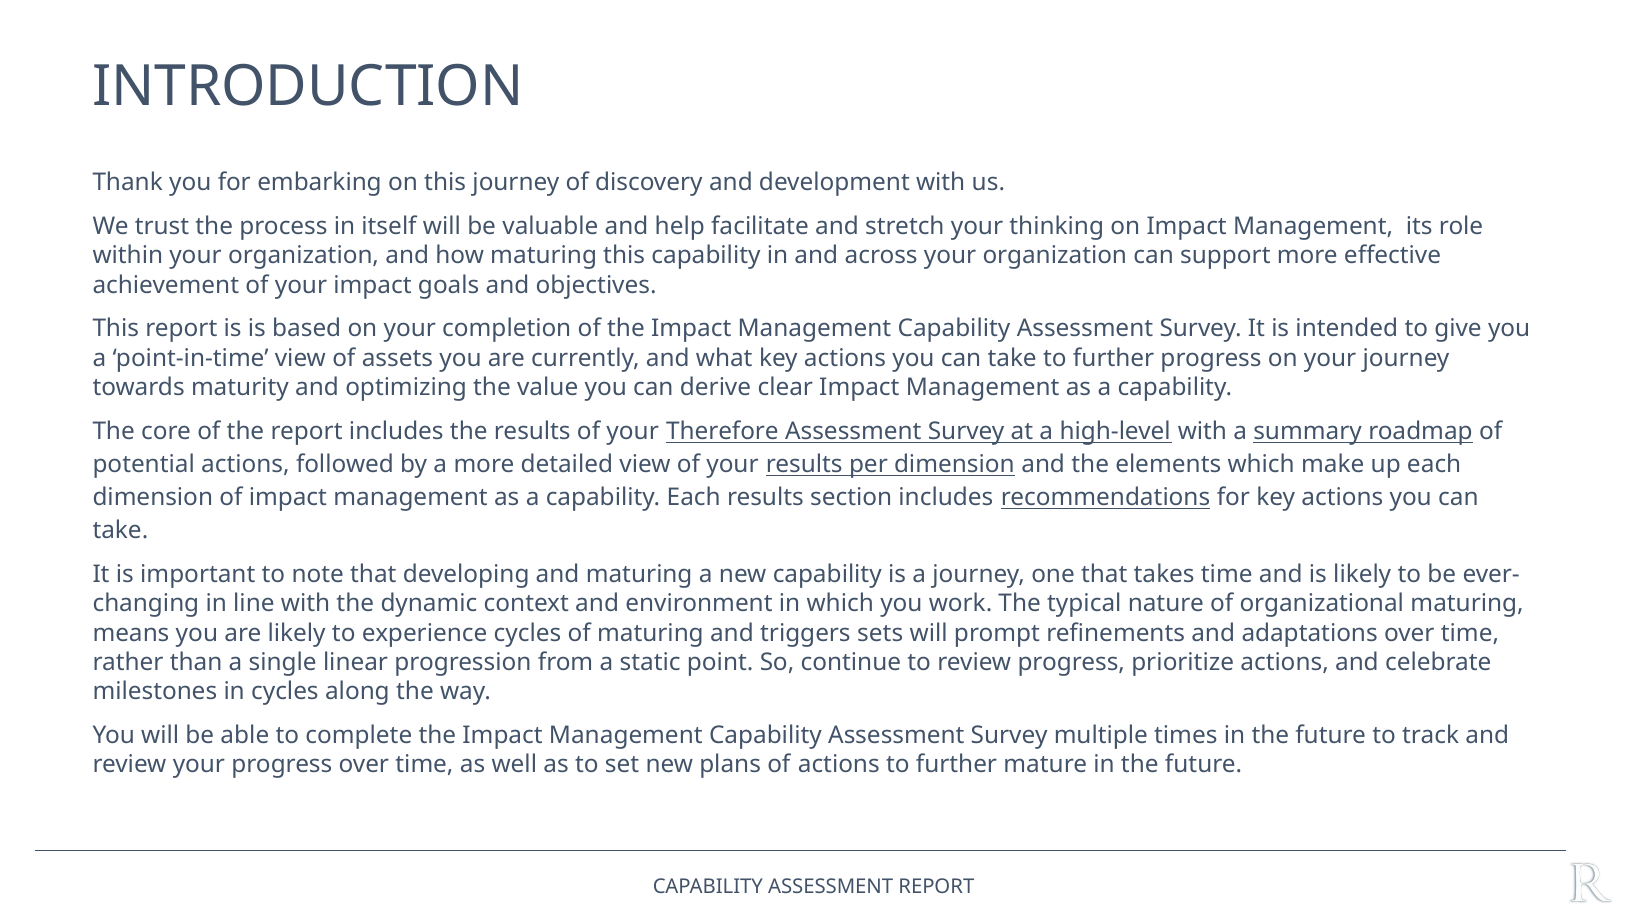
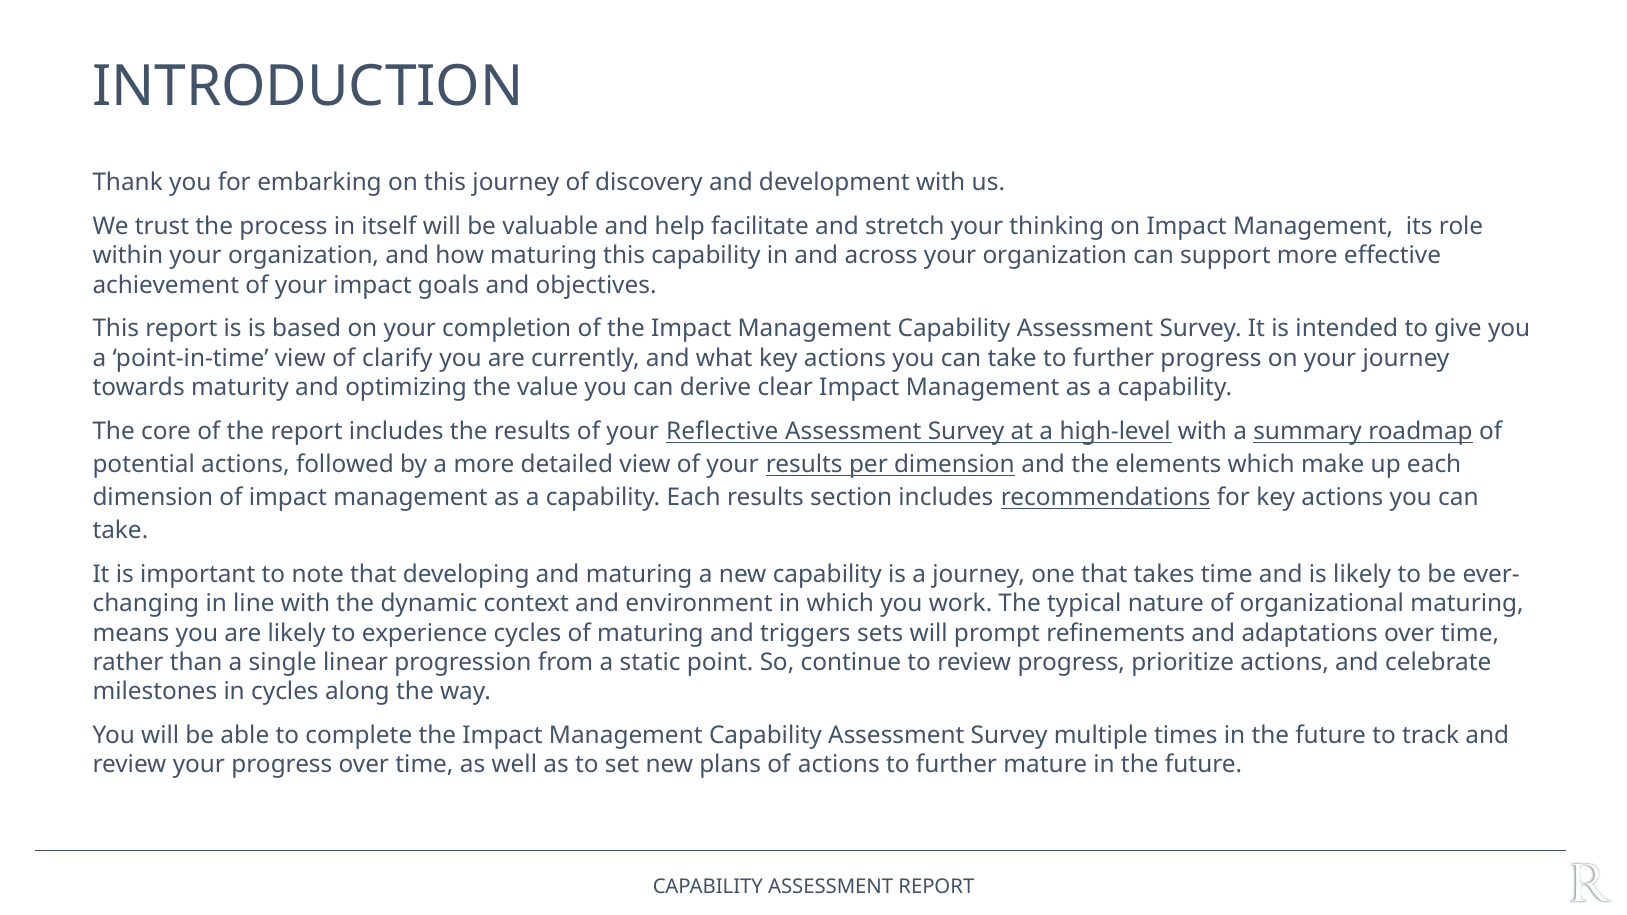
assets: assets -> clarify
Therefore: Therefore -> Reflective
